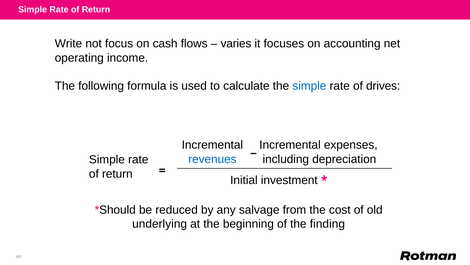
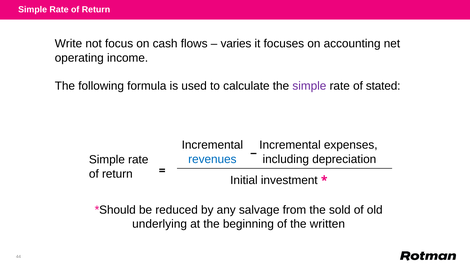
simple at (309, 86) colour: blue -> purple
drives: drives -> stated
cost: cost -> sold
finding: finding -> written
